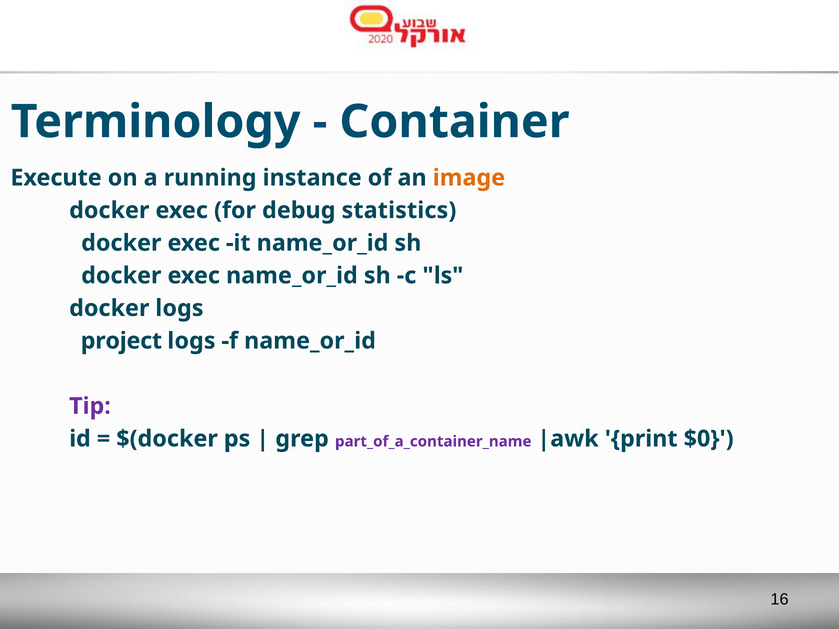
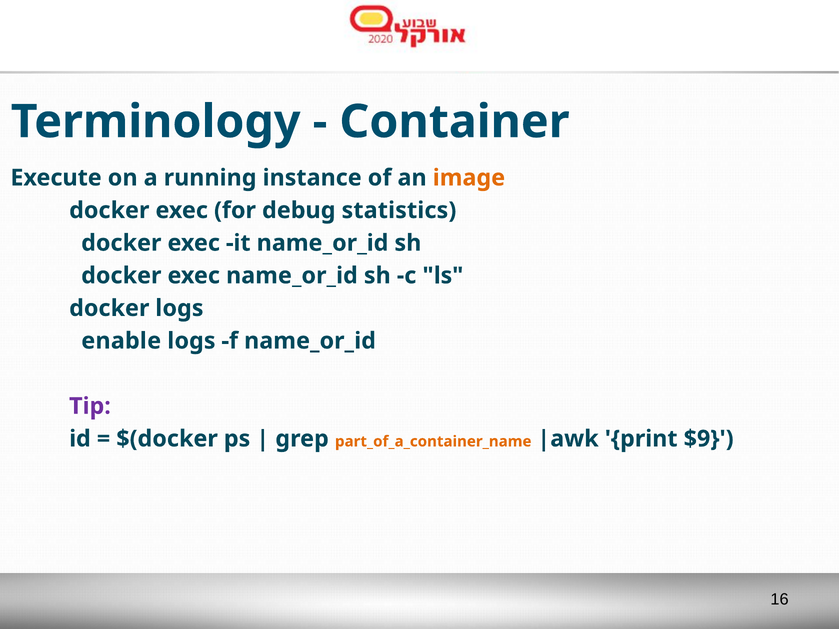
project: project -> enable
part_of_a_container_name colour: purple -> orange
$0: $0 -> $9
